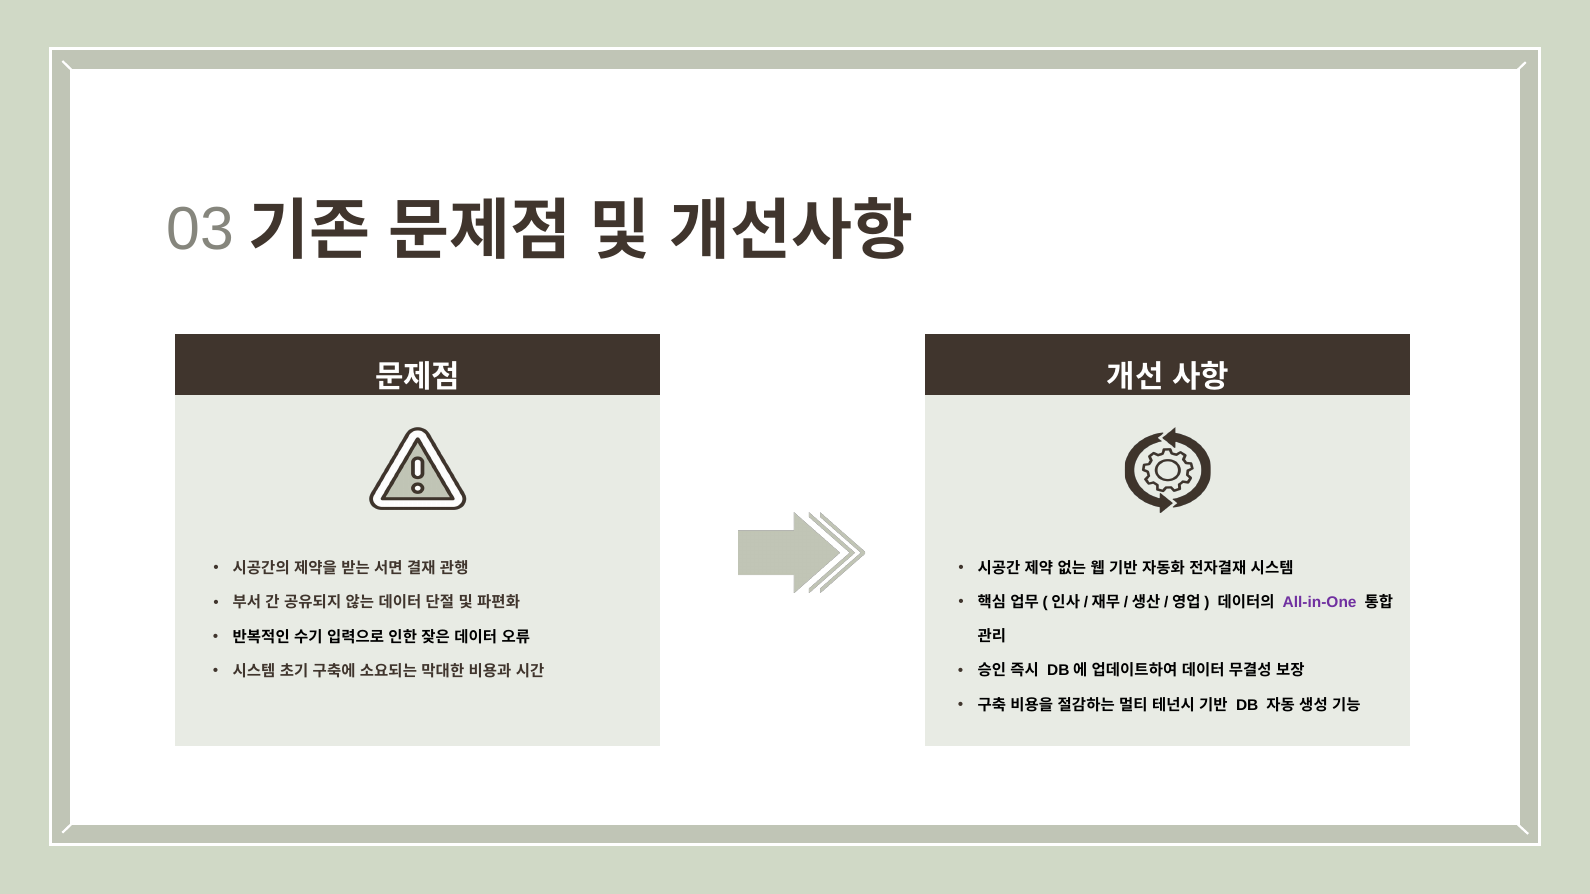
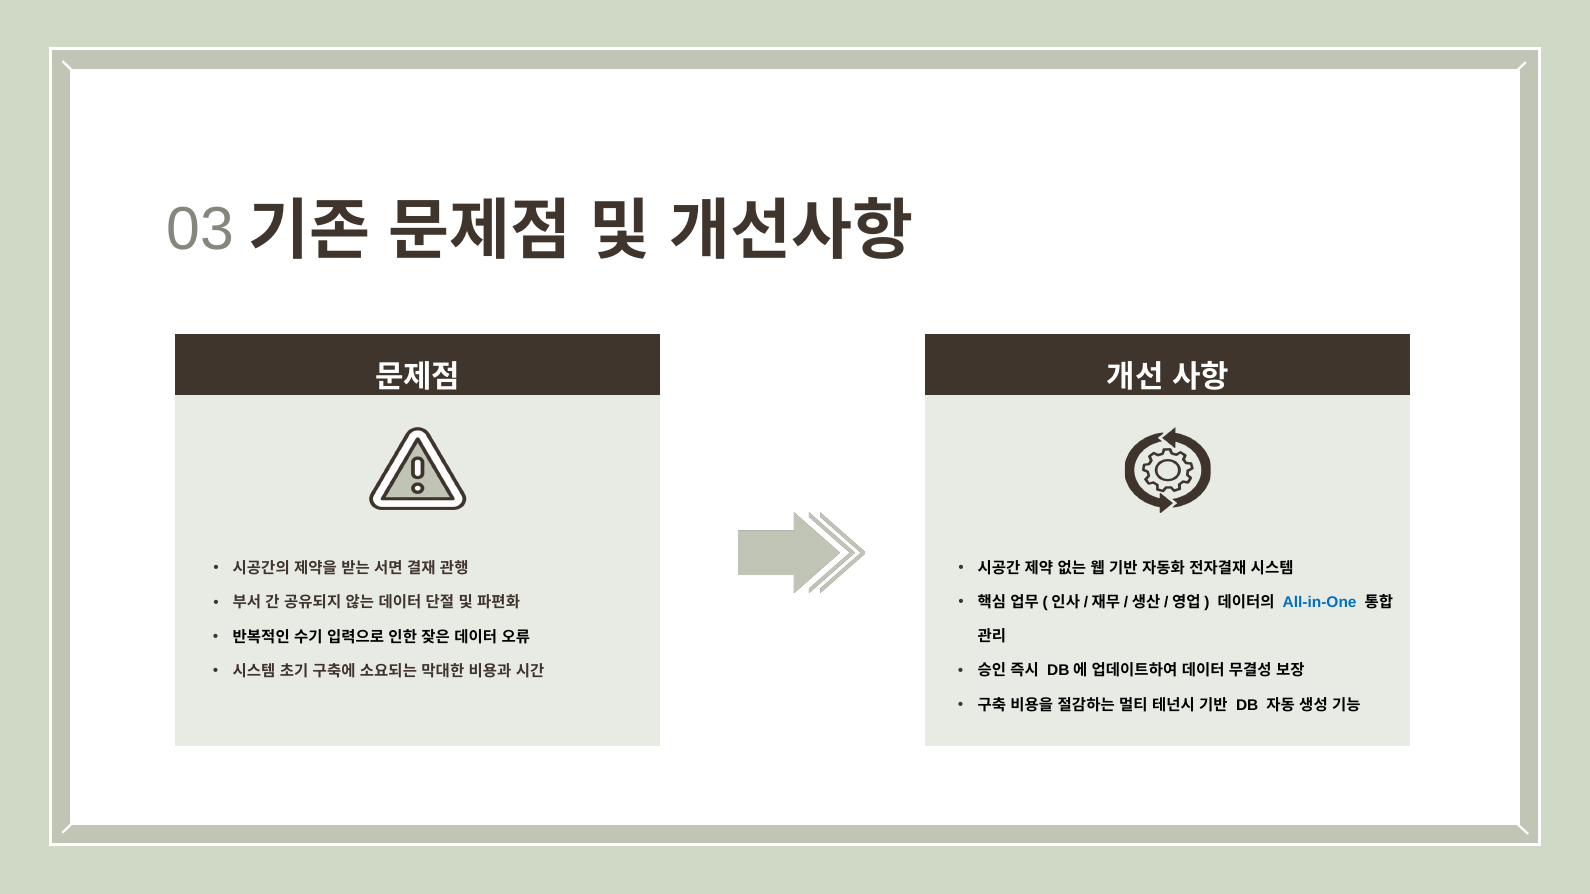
All-in-One colour: purple -> blue
